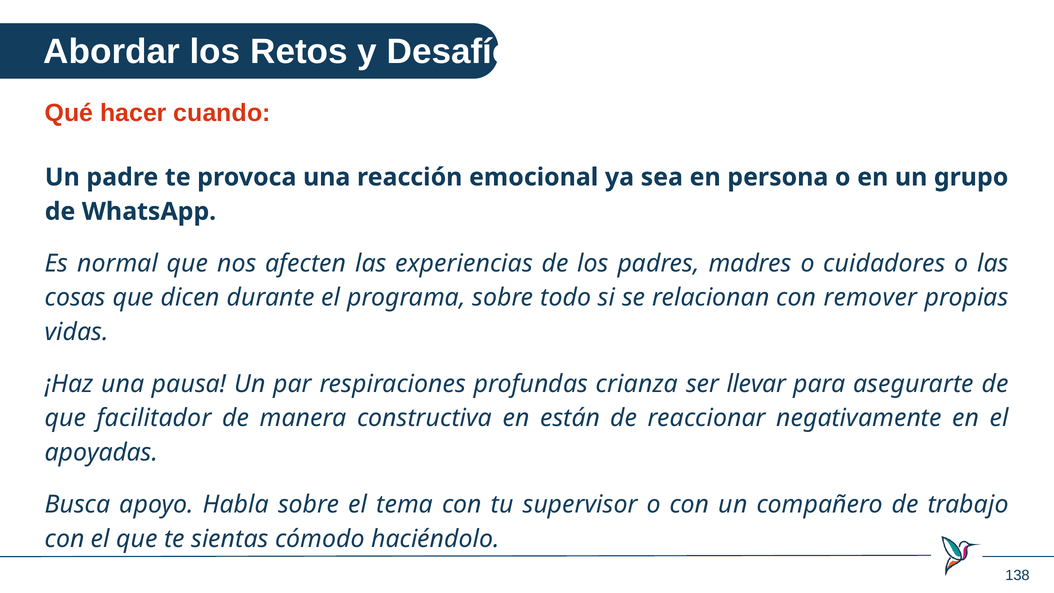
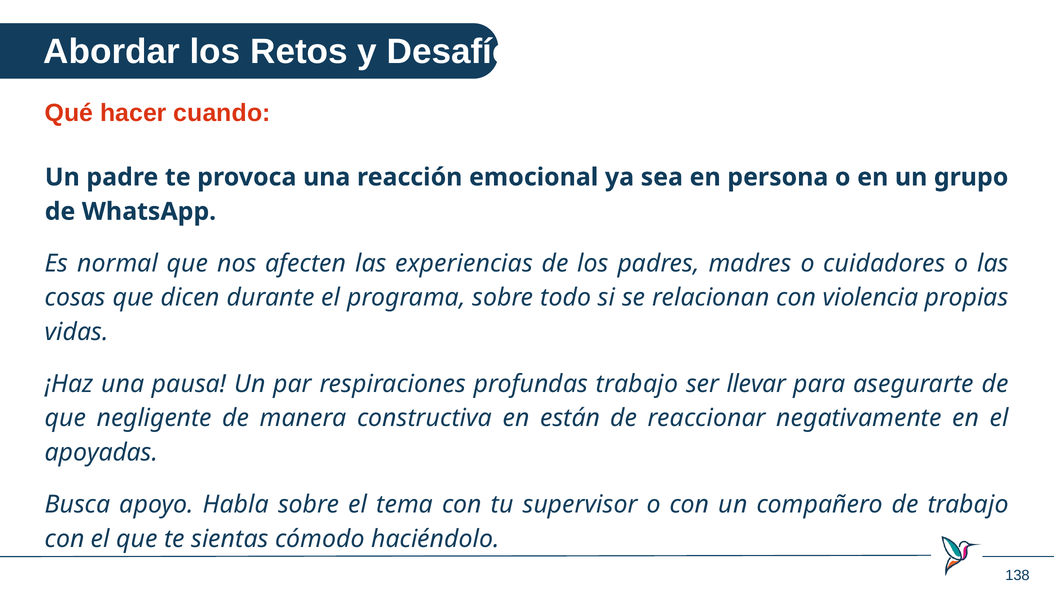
remover: remover -> violencia
profundas crianza: crianza -> trabajo
facilitador: facilitador -> negligente
